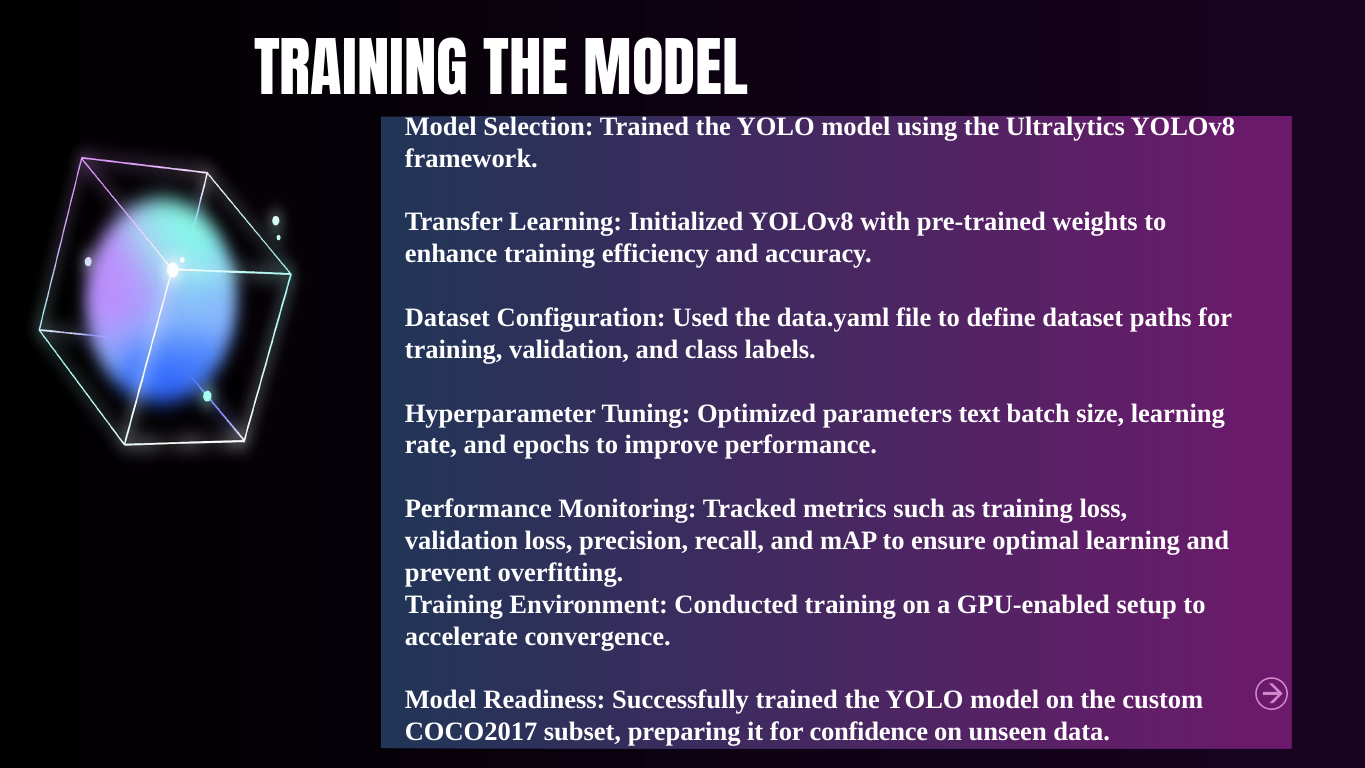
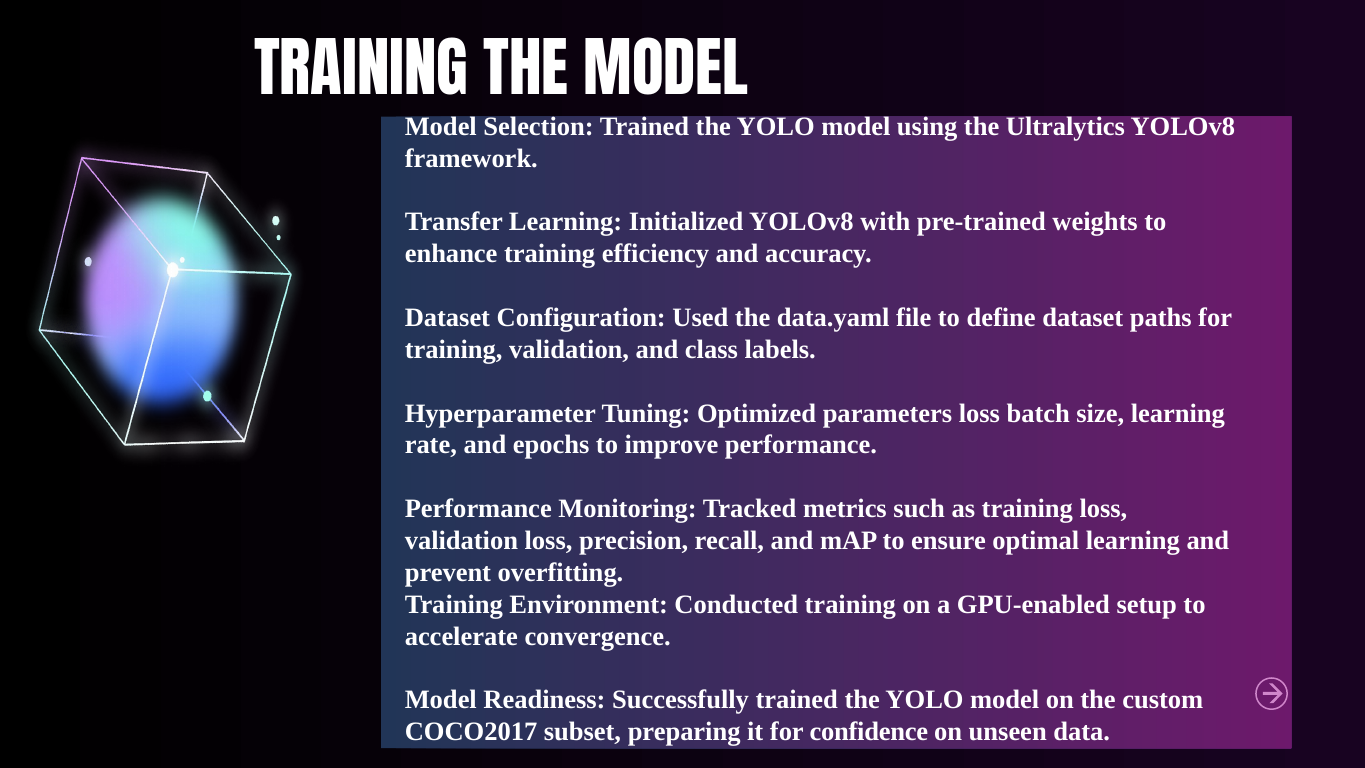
parameters text: text -> loss
